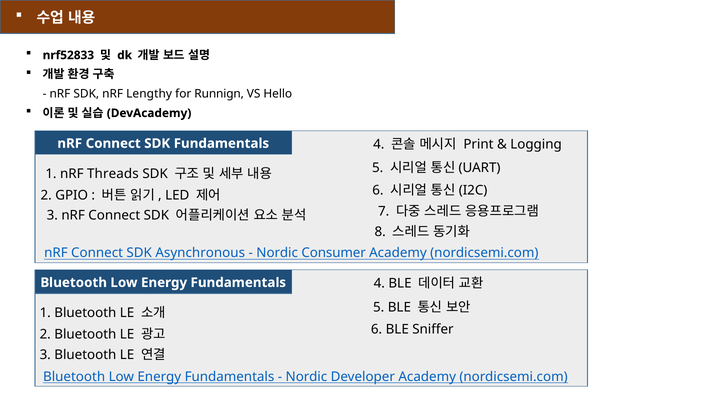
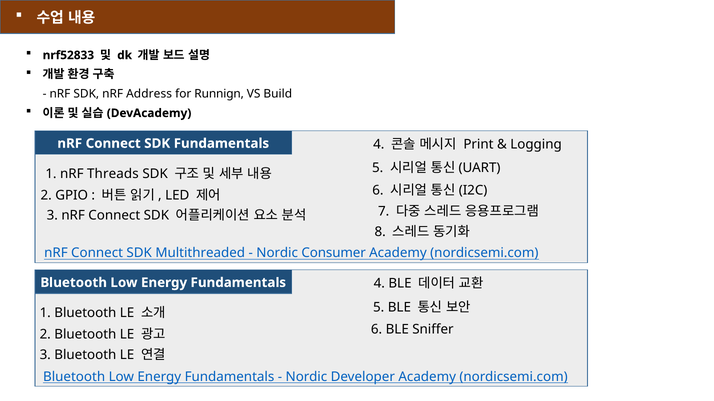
Lengthy: Lengthy -> Address
Hello: Hello -> Build
Asynchronous: Asynchronous -> Multithreaded
